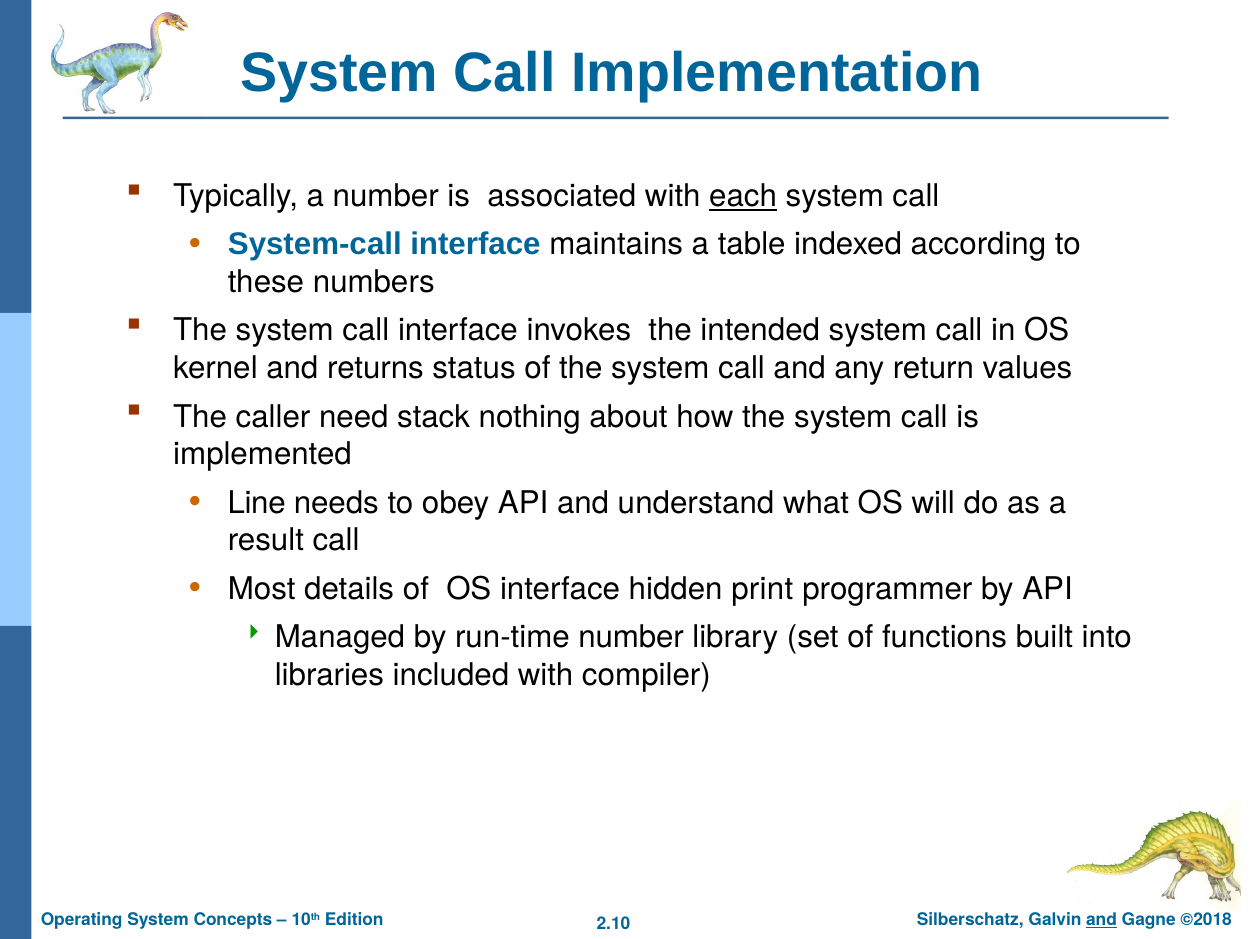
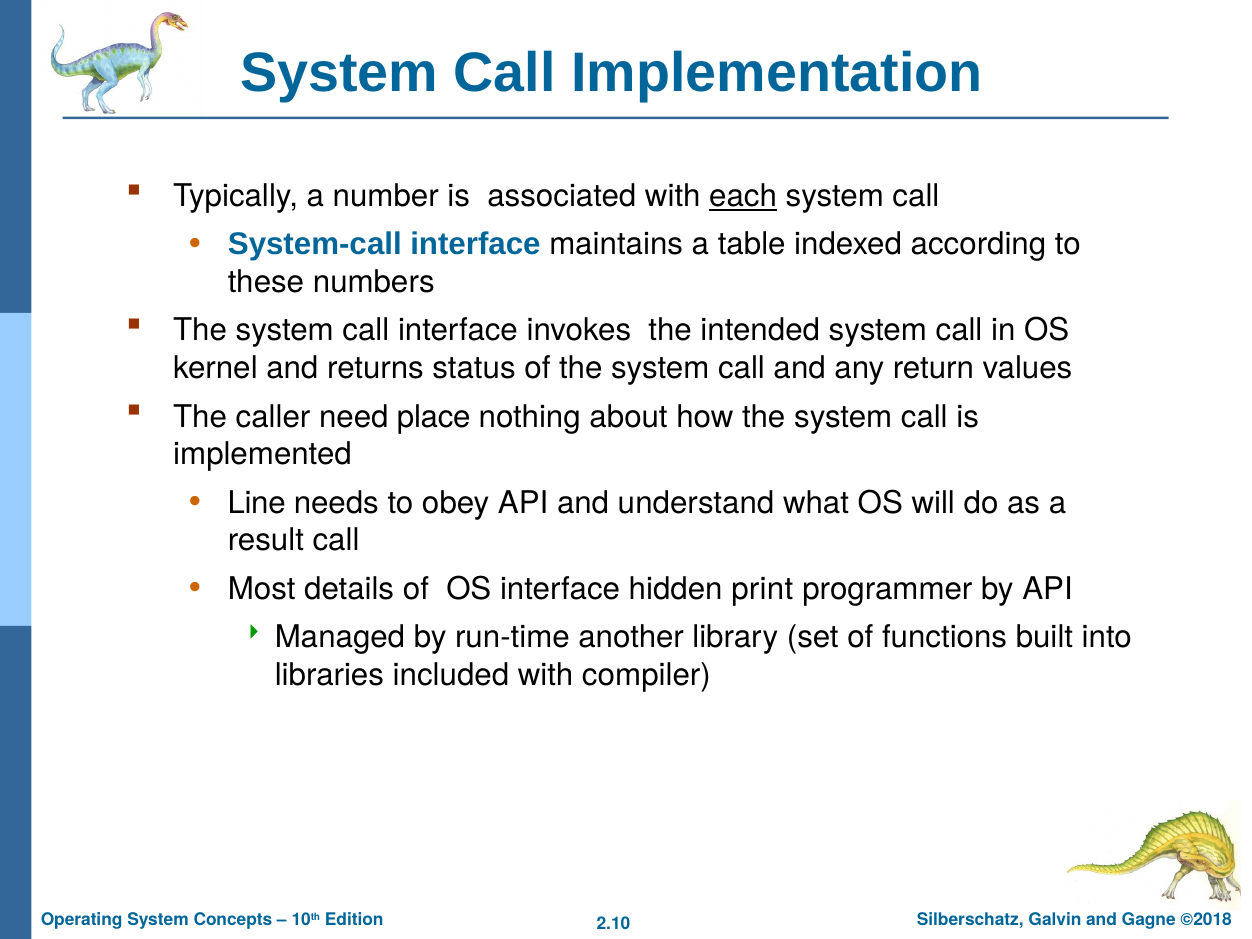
stack: stack -> place
run-time number: number -> another
and at (1102, 920) underline: present -> none
